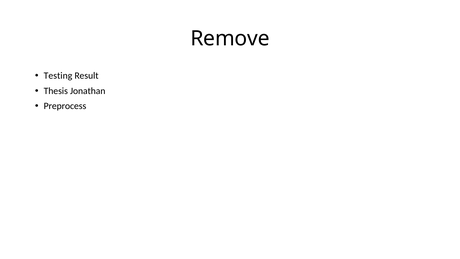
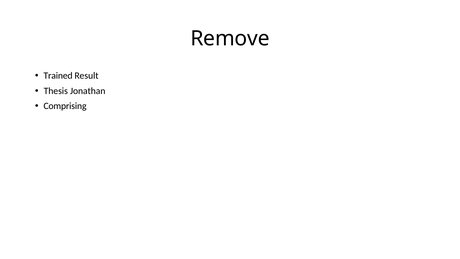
Testing: Testing -> Trained
Preprocess: Preprocess -> Comprising
